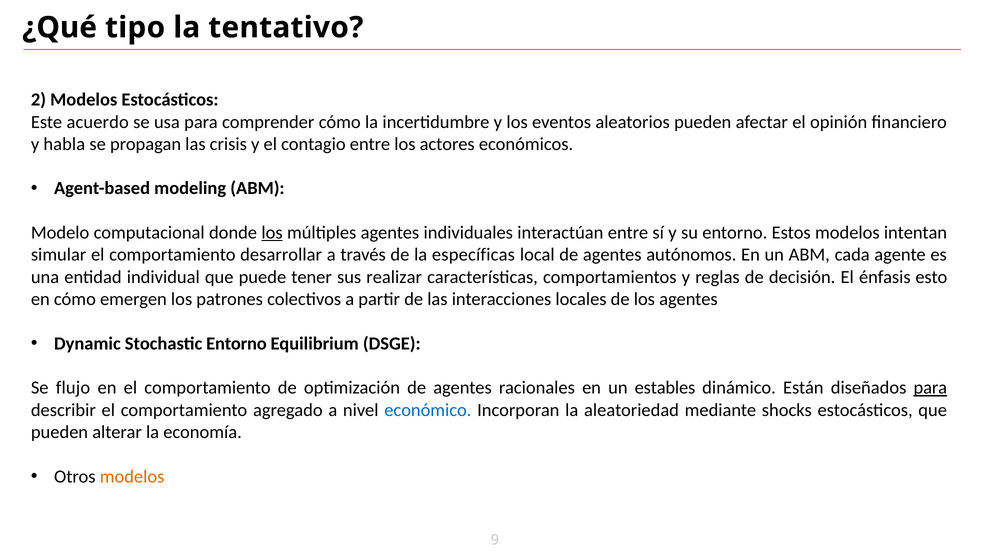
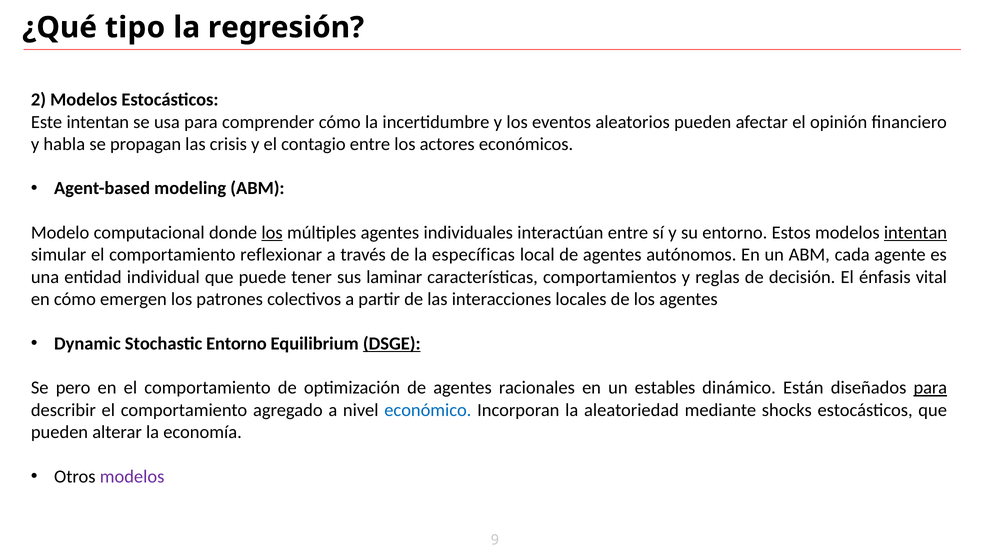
tentativo: tentativo -> regresión
Este acuerdo: acuerdo -> intentan
intentan at (916, 233) underline: none -> present
desarrollar: desarrollar -> reflexionar
realizar: realizar -> laminar
esto: esto -> vital
DSGE underline: none -> present
flujo: flujo -> pero
modelos at (132, 477) colour: orange -> purple
